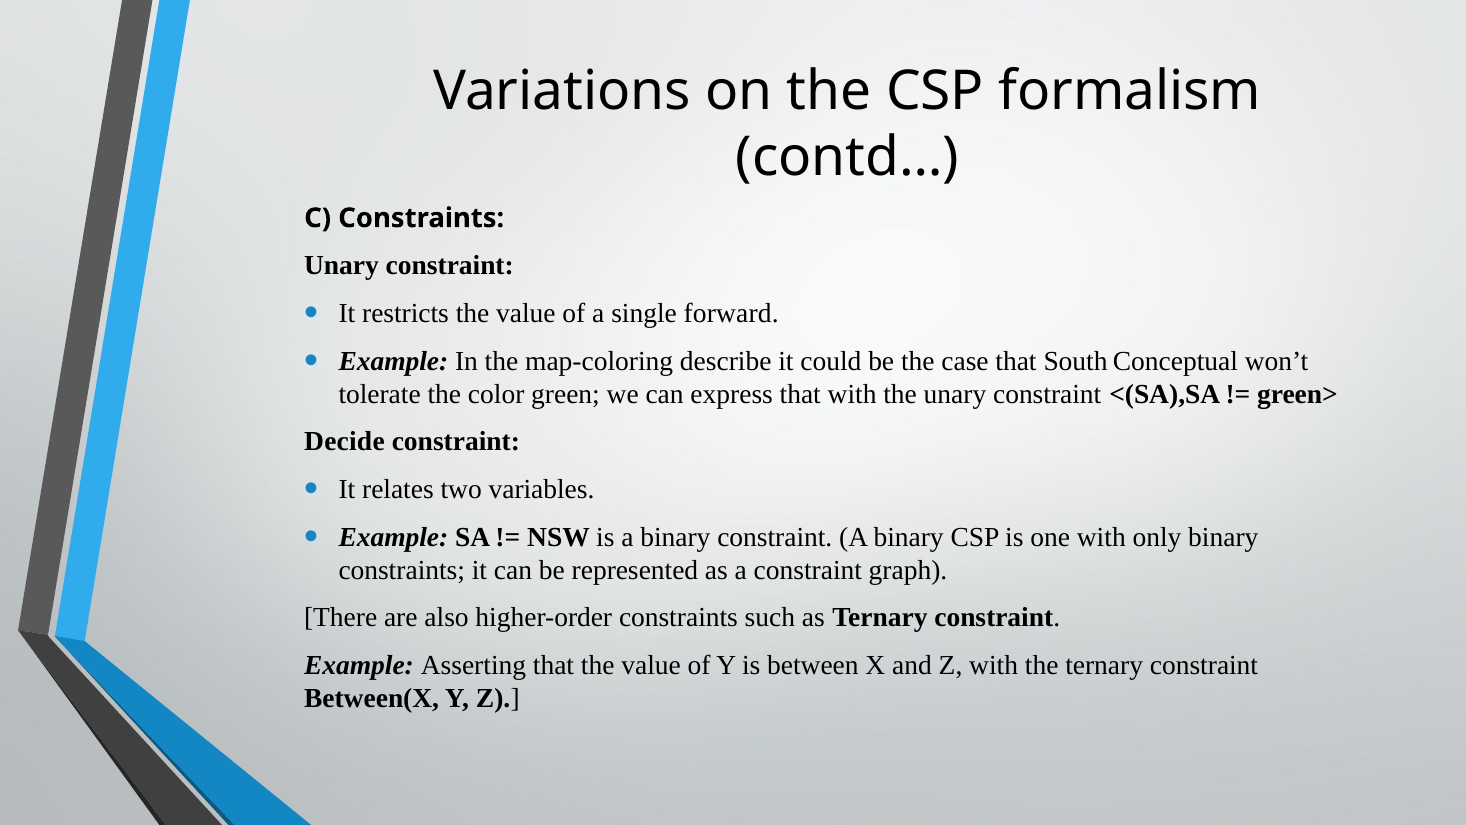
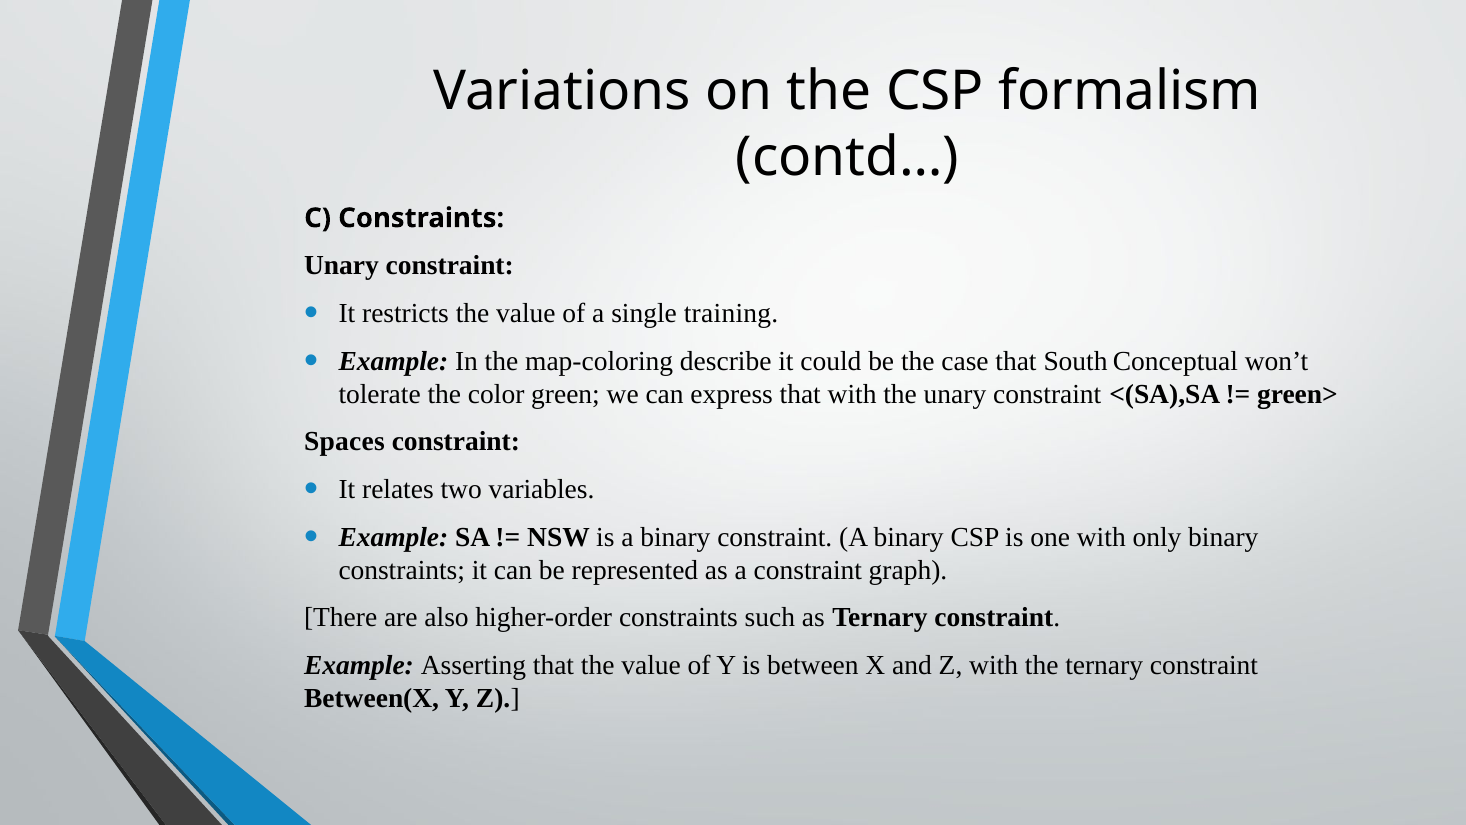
forward: forward -> training
Decide: Decide -> Spaces
